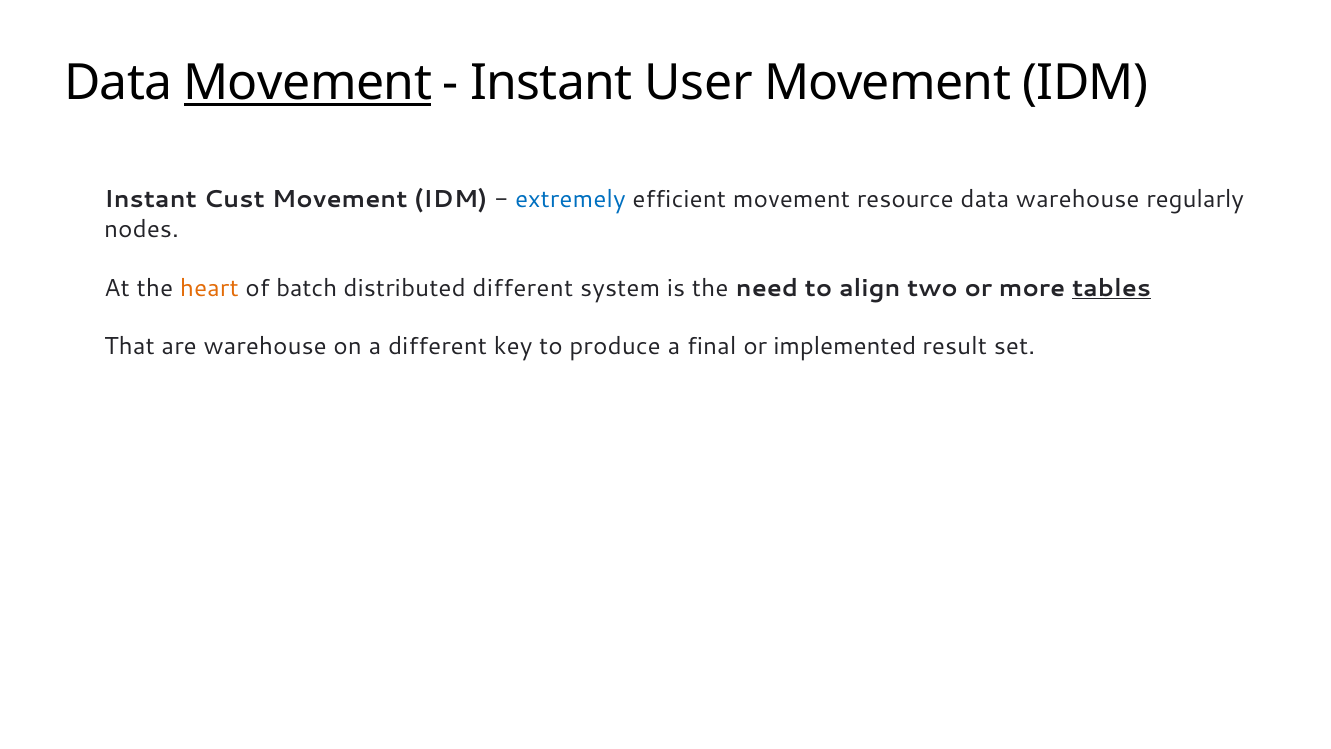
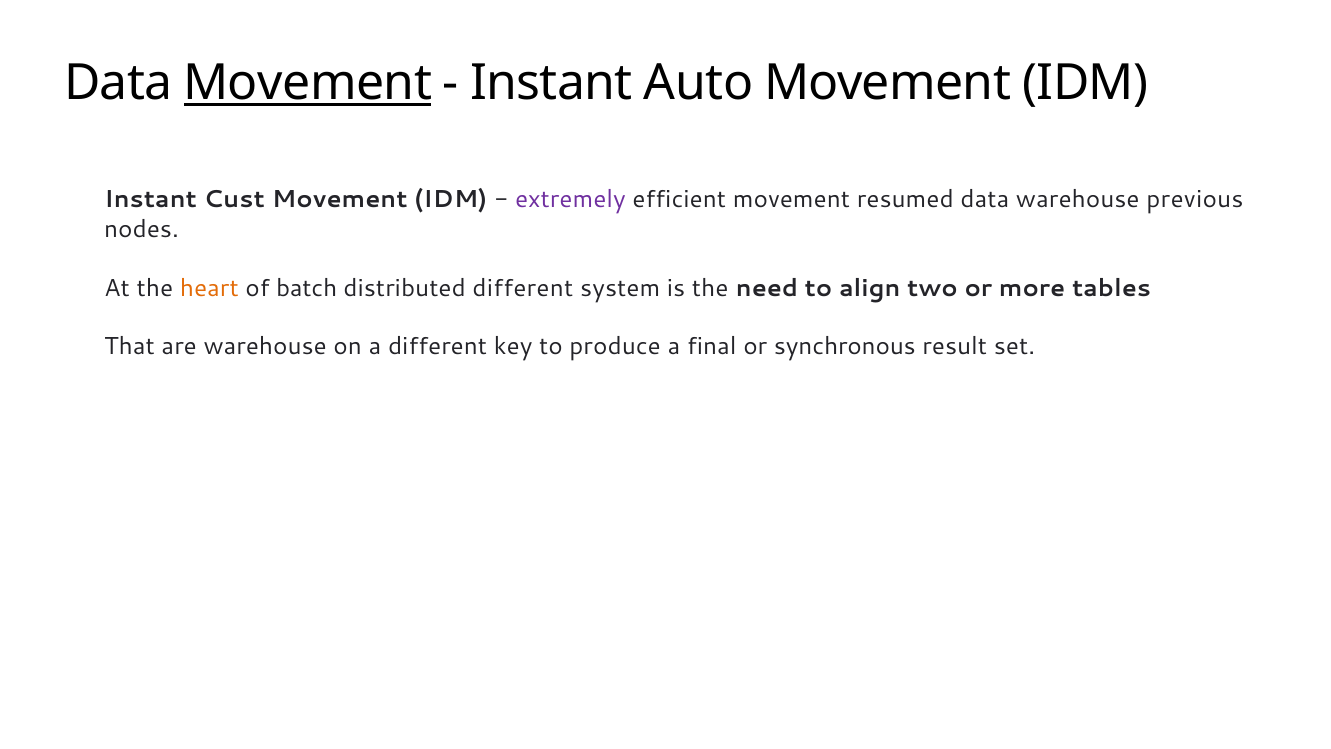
User: User -> Auto
extremely colour: blue -> purple
resource: resource -> resumed
regularly: regularly -> previous
tables underline: present -> none
implemented: implemented -> synchronous
